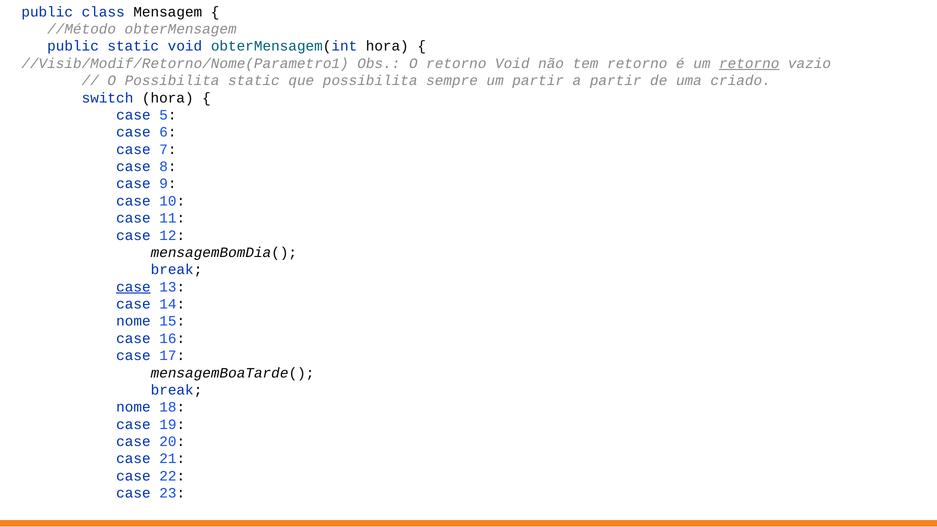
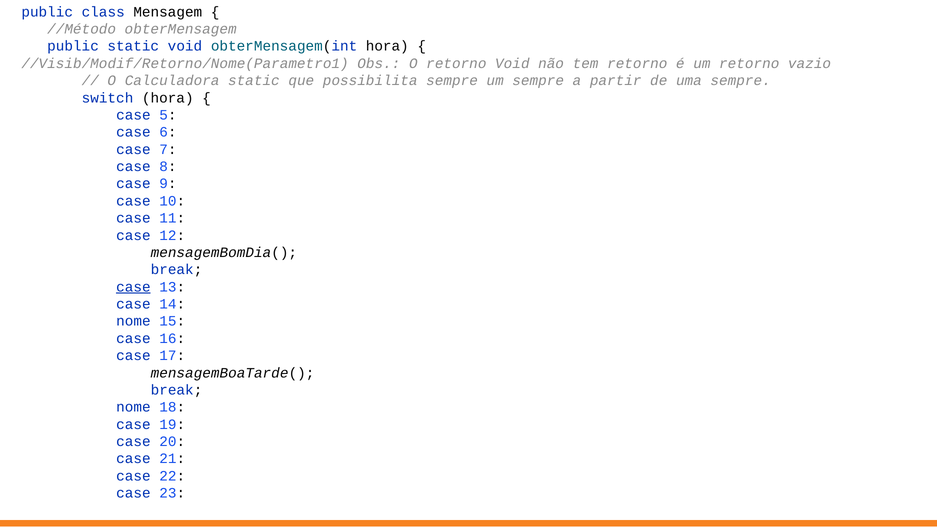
retorno at (749, 63) underline: present -> none
O Possibilita: Possibilita -> Calculadora
um partir: partir -> sempre
uma criado: criado -> sempre
